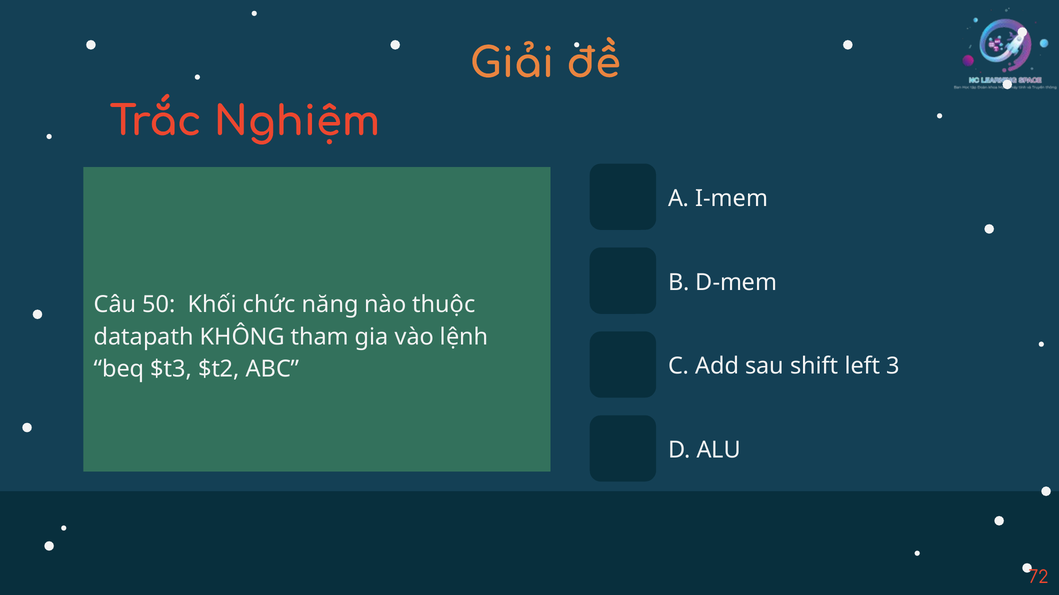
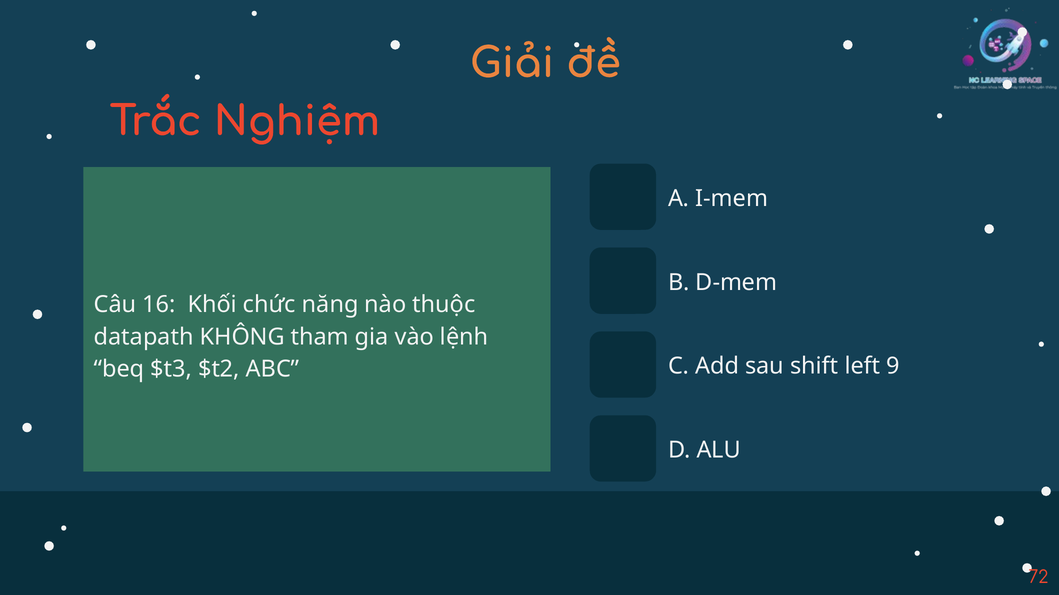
50: 50 -> 16
3: 3 -> 9
